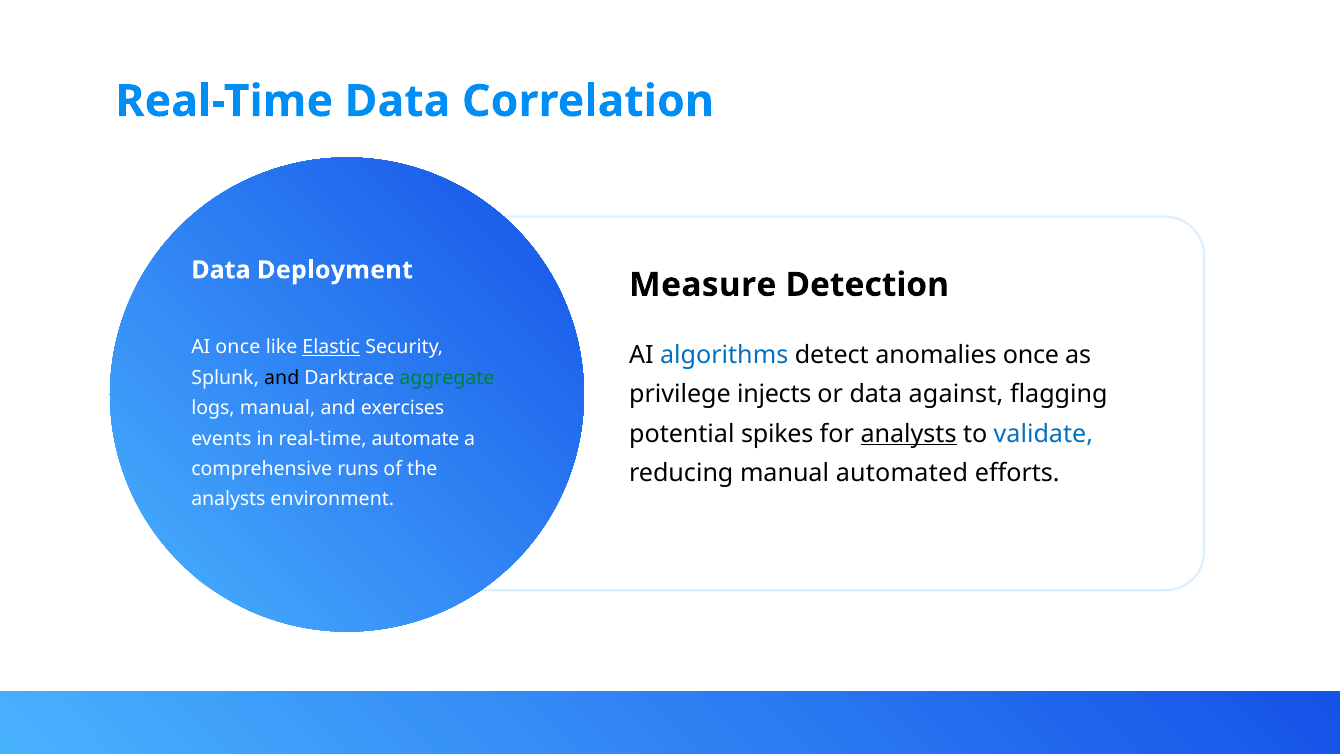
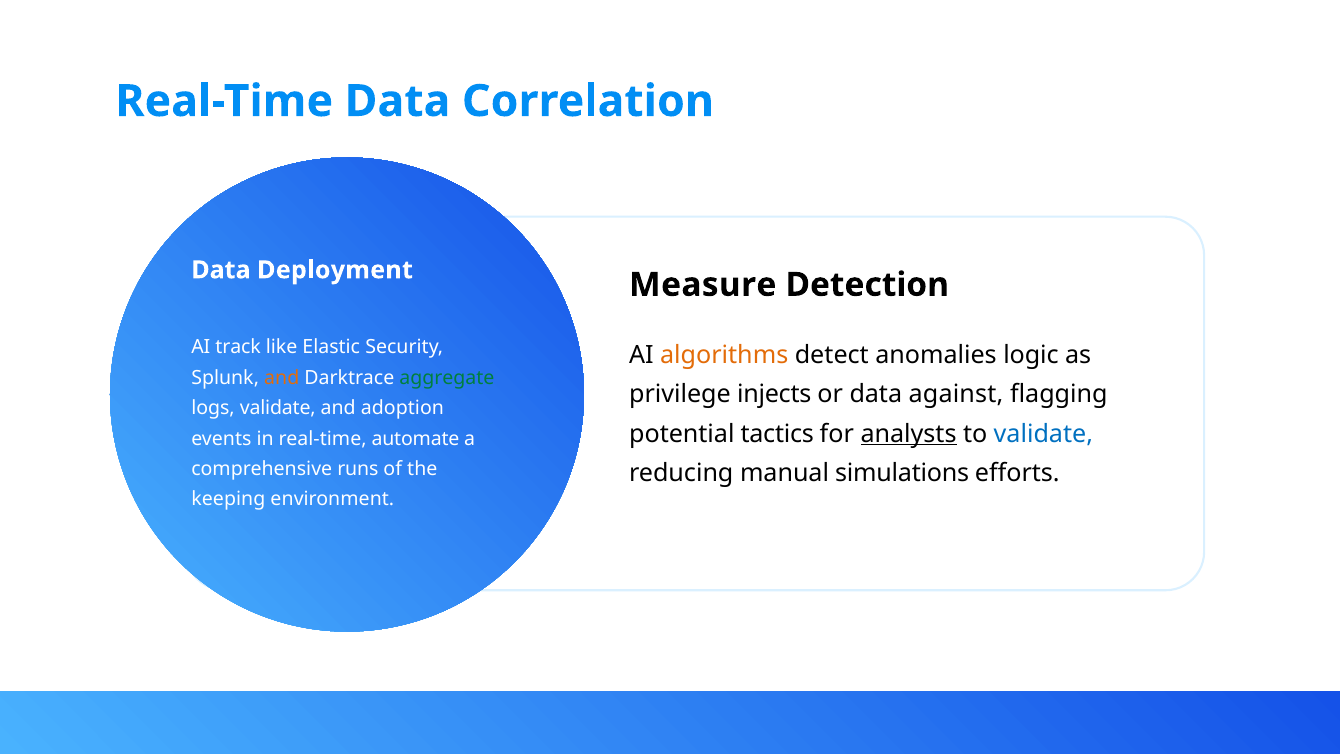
AI once: once -> track
Elastic underline: present -> none
algorithms colour: blue -> orange
anomalies once: once -> logic
and at (282, 378) colour: black -> orange
logs manual: manual -> validate
exercises: exercises -> adoption
spikes: spikes -> tactics
automated: automated -> simulations
analysts at (228, 499): analysts -> keeping
